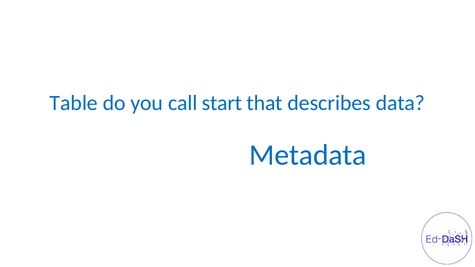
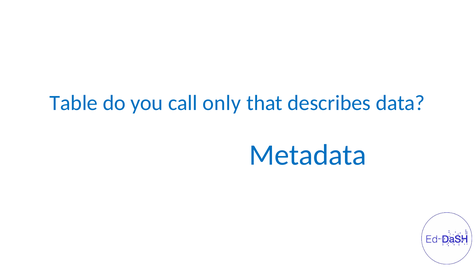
start: start -> only
